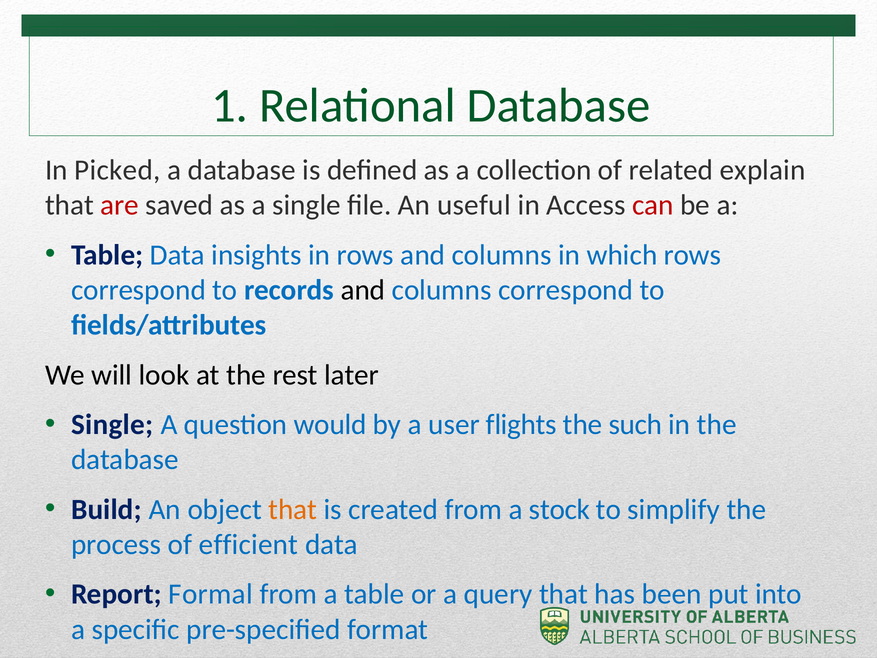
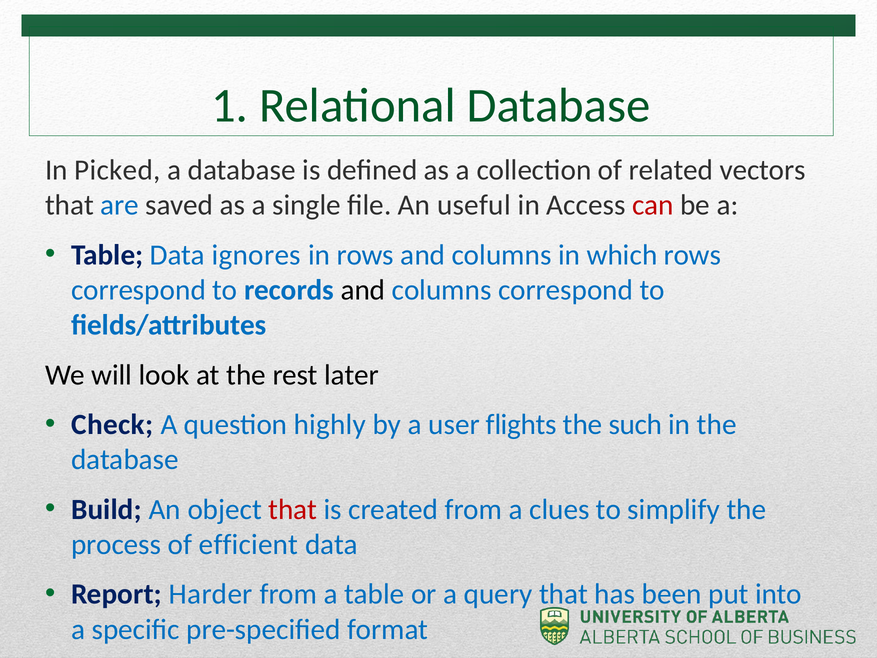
explain: explain -> vectors
are colour: red -> blue
insights: insights -> ignores
Single at (112, 424): Single -> Check
would: would -> highly
that at (293, 509) colour: orange -> red
stock: stock -> clues
Formal: Formal -> Harder
